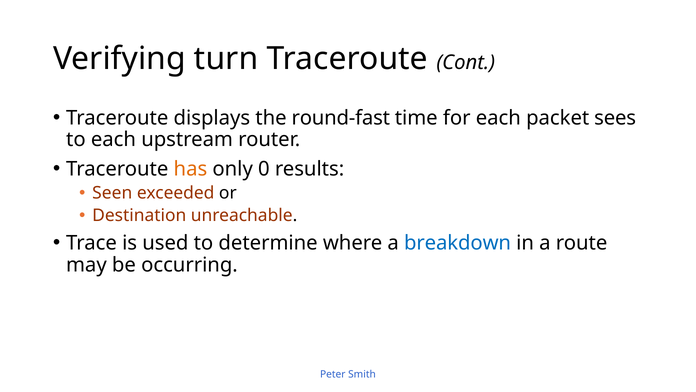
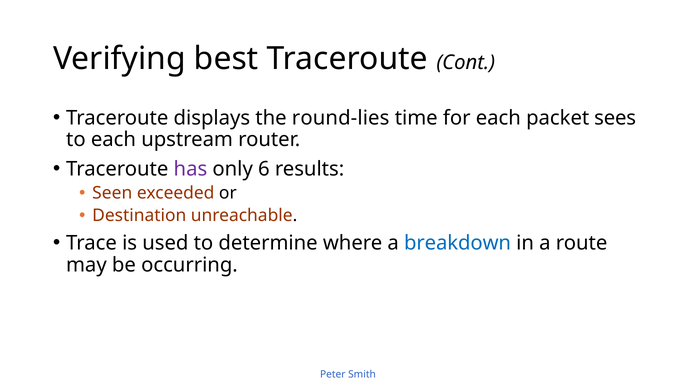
turn: turn -> best
round-fast: round-fast -> round-lies
has colour: orange -> purple
0: 0 -> 6
